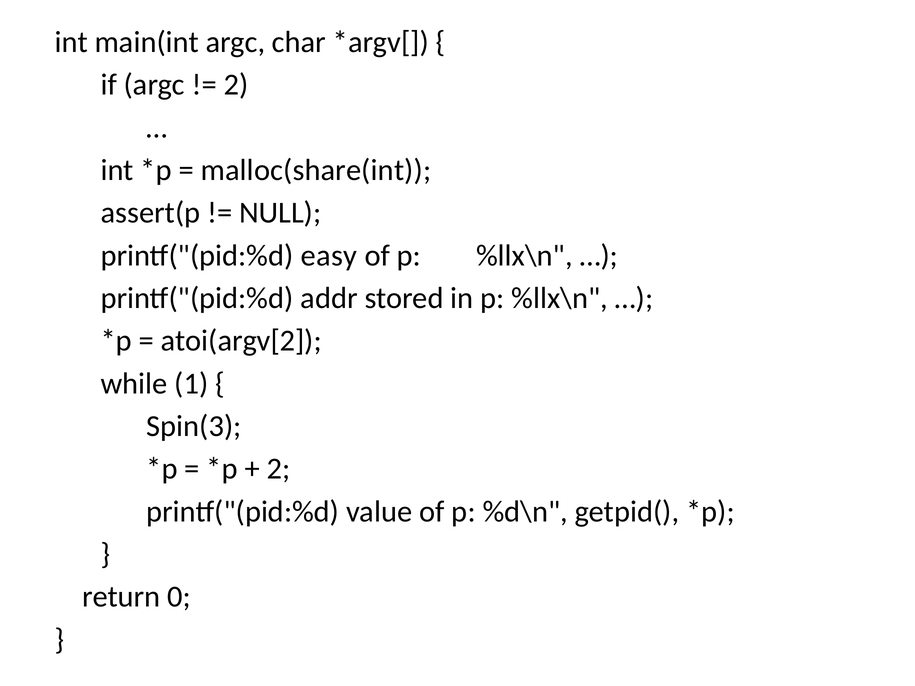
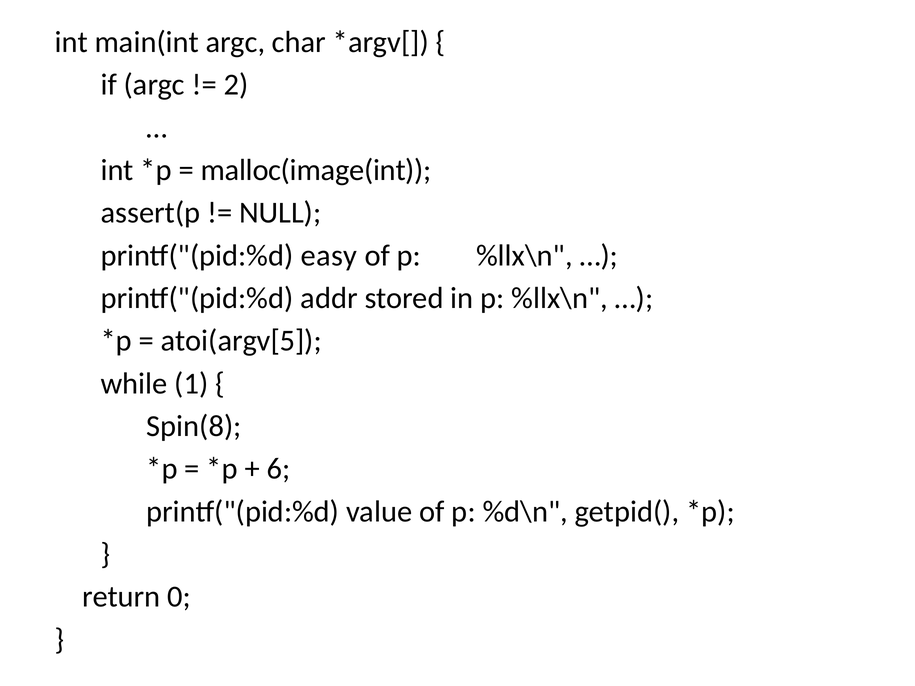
malloc(share(int: malloc(share(int -> malloc(image(int
atoi(argv[2: atoi(argv[2 -> atoi(argv[5
Spin(3: Spin(3 -> Spin(8
2 at (278, 469): 2 -> 6
